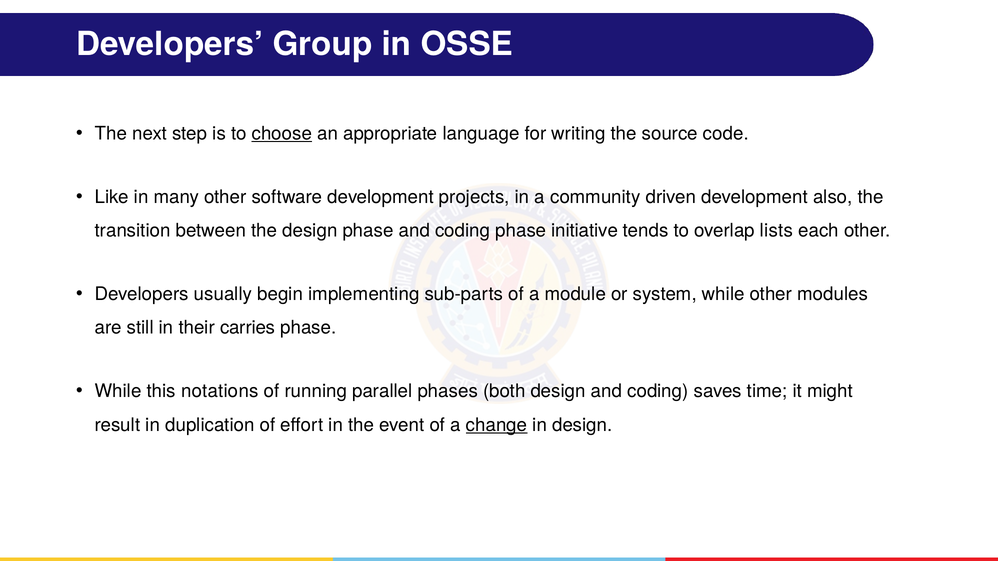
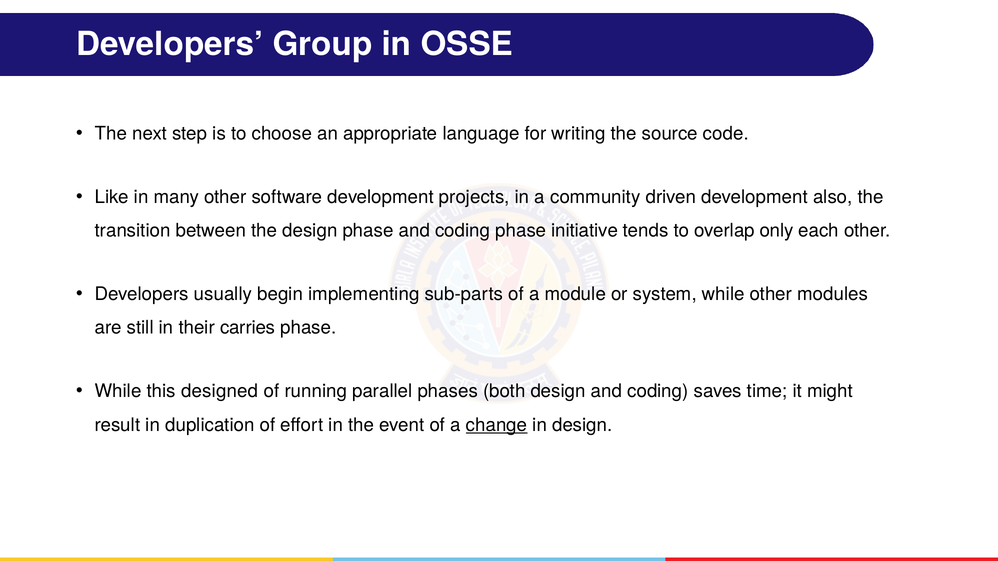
choose underline: present -> none
lists: lists -> only
notations: notations -> designed
